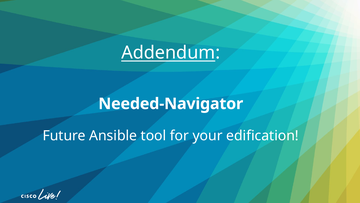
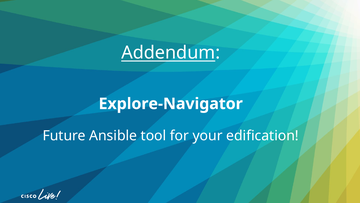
Needed-Navigator: Needed-Navigator -> Explore-Navigator
